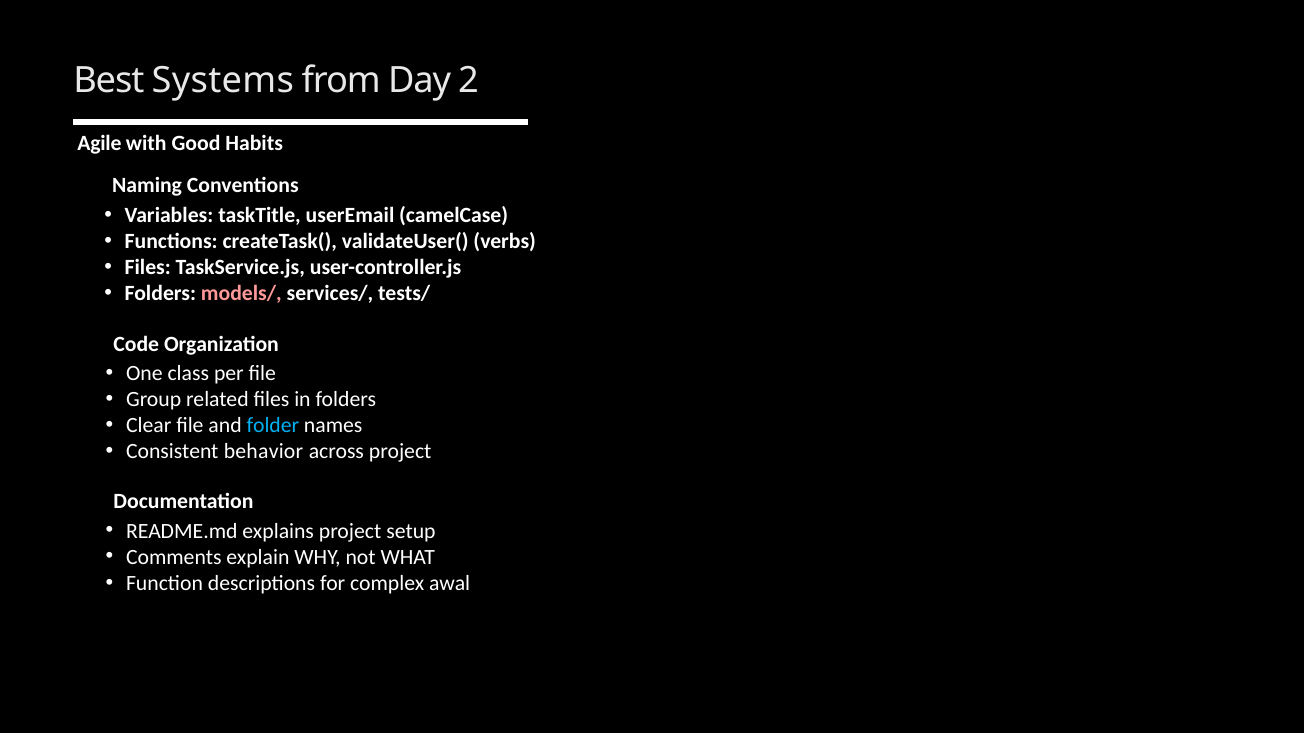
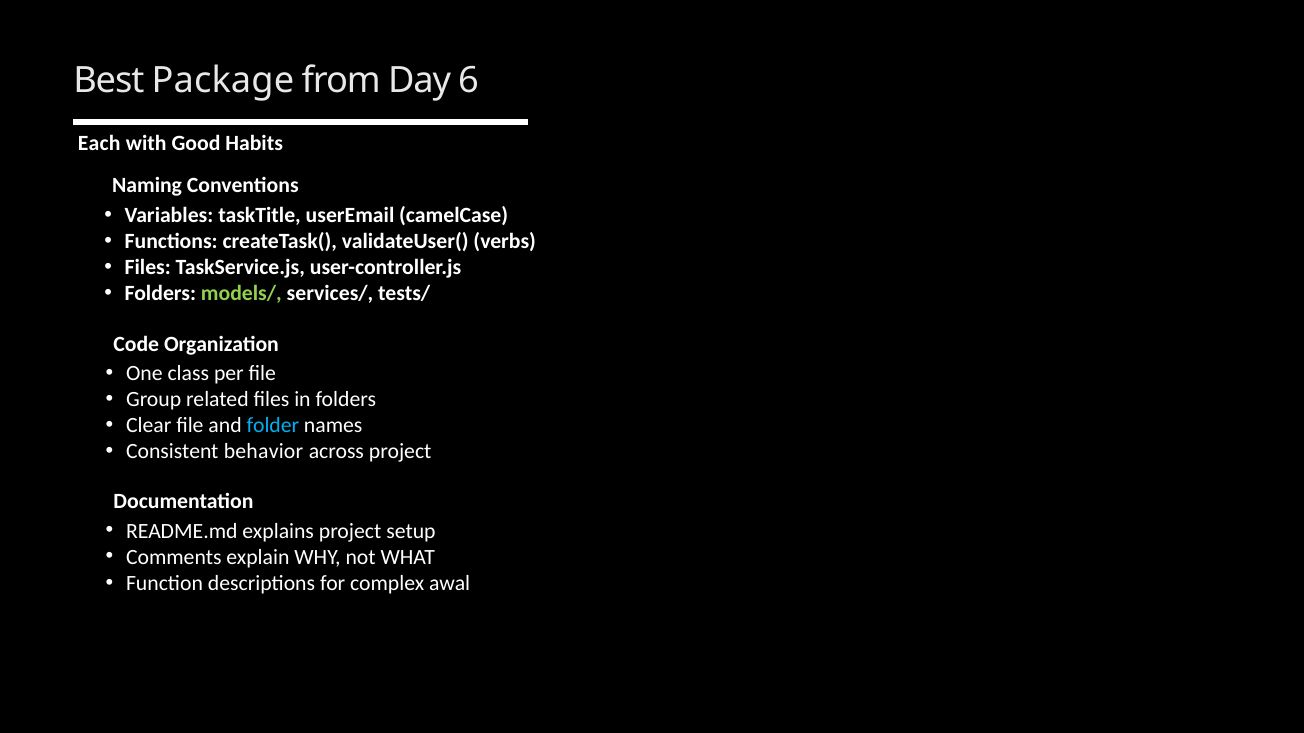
Systems: Systems -> Package
2: 2 -> 6
Agile: Agile -> Each
models/ colour: pink -> light green
